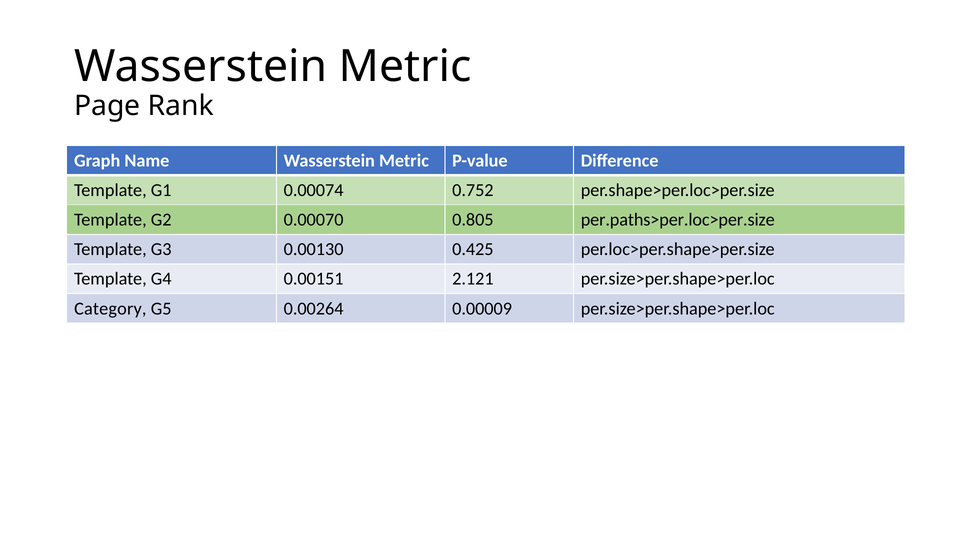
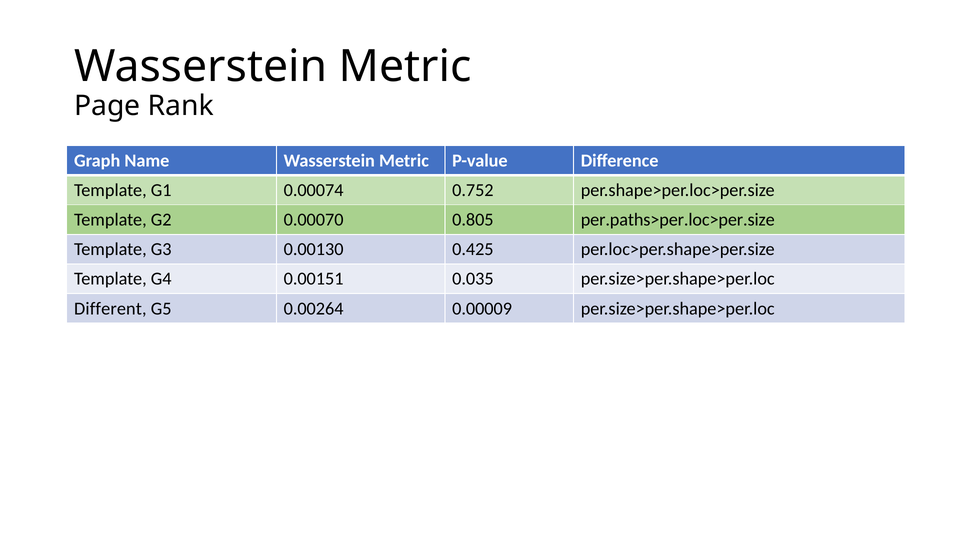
2.121: 2.121 -> 0.035
Category: Category -> Different
